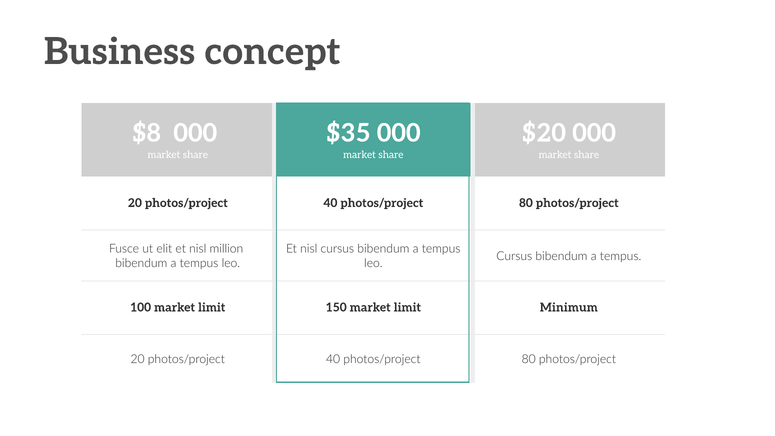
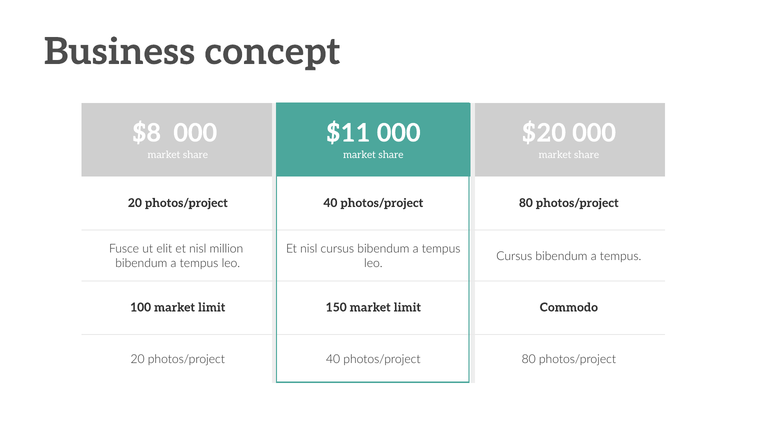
$35: $35 -> $11
Minimum: Minimum -> Commodo
